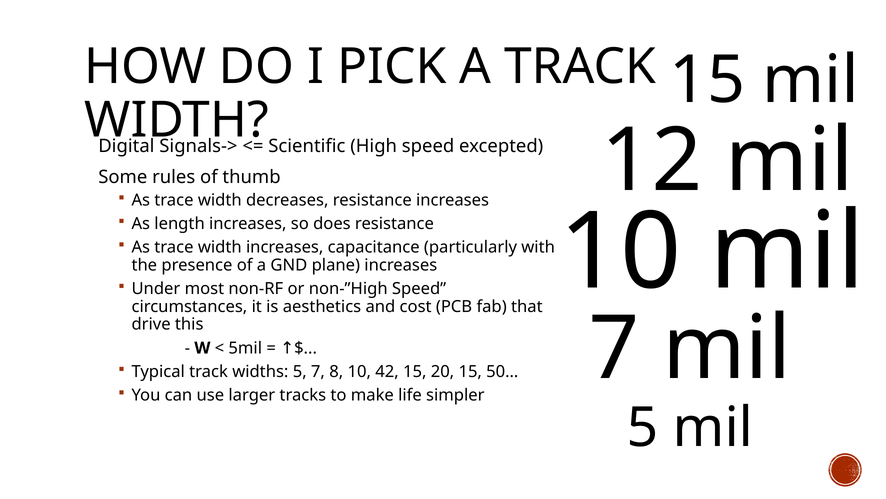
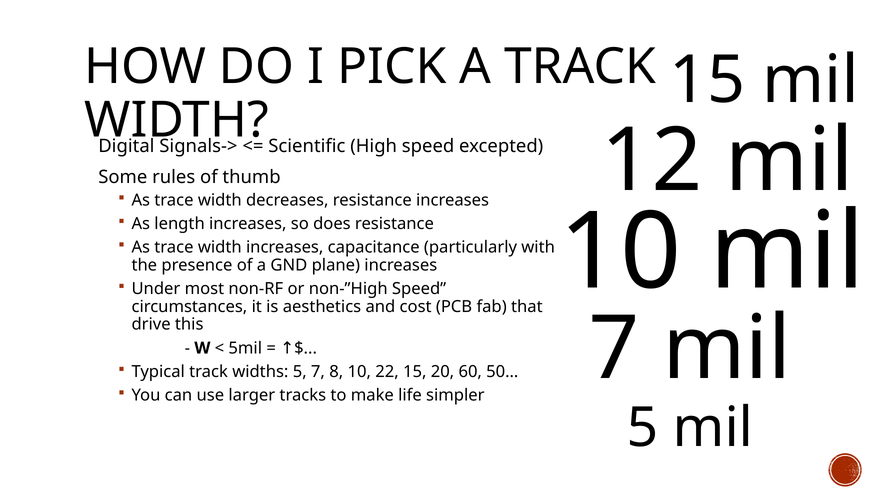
42: 42 -> 22
20 15: 15 -> 60
